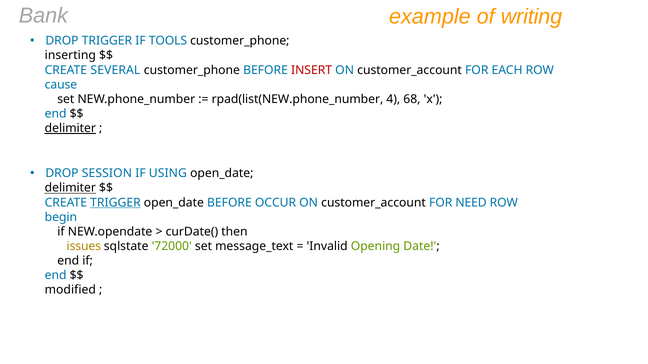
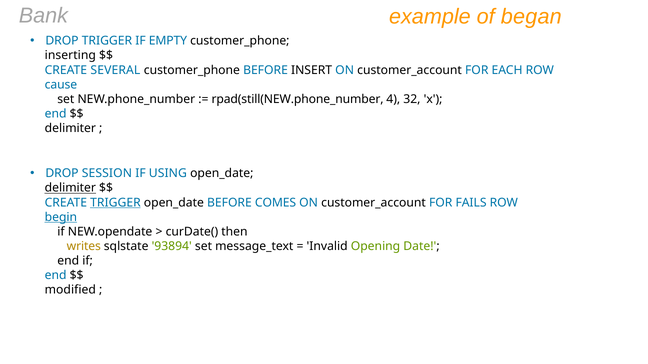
writing: writing -> began
TOOLS: TOOLS -> EMPTY
INSERT colour: red -> black
rpad(list(NEW.phone_number: rpad(list(NEW.phone_number -> rpad(still(NEW.phone_number
68: 68 -> 32
delimiter at (70, 128) underline: present -> none
OCCUR: OCCUR -> COMES
NEED: NEED -> FAILS
begin underline: none -> present
issues: issues -> writes
72000: 72000 -> 93894
